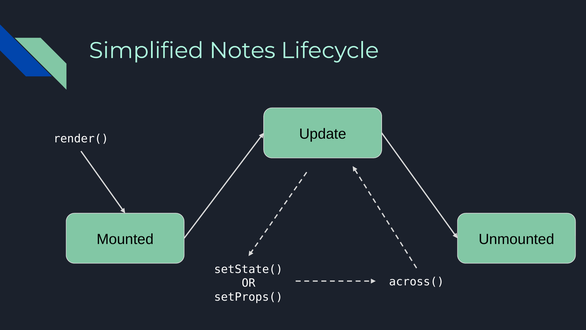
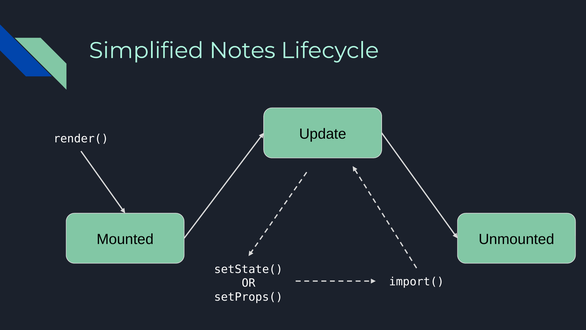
across(: across( -> import(
